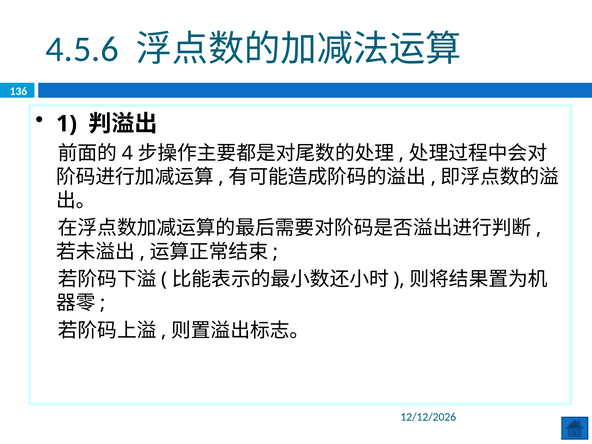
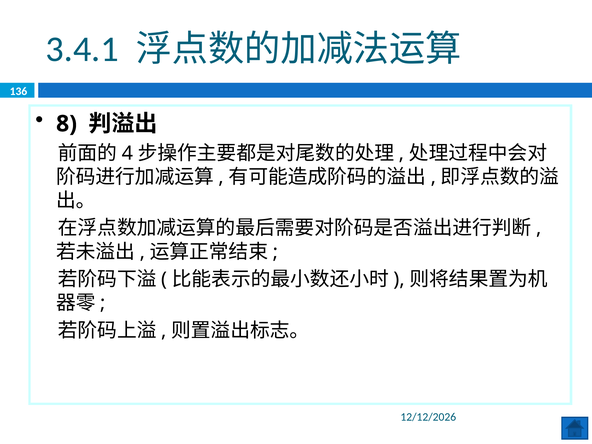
4.5.6: 4.5.6 -> 3.4.1
1: 1 -> 8
